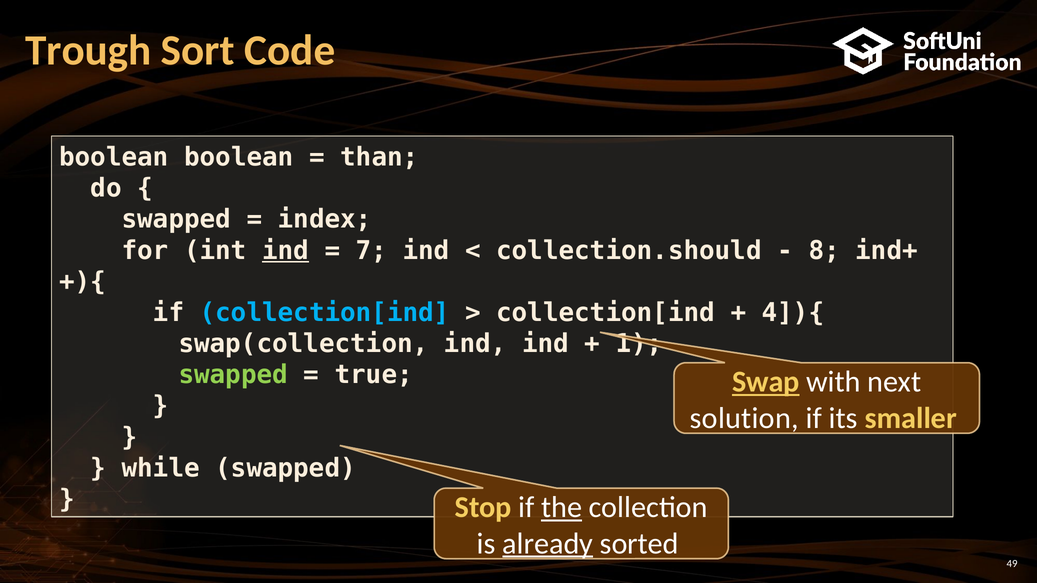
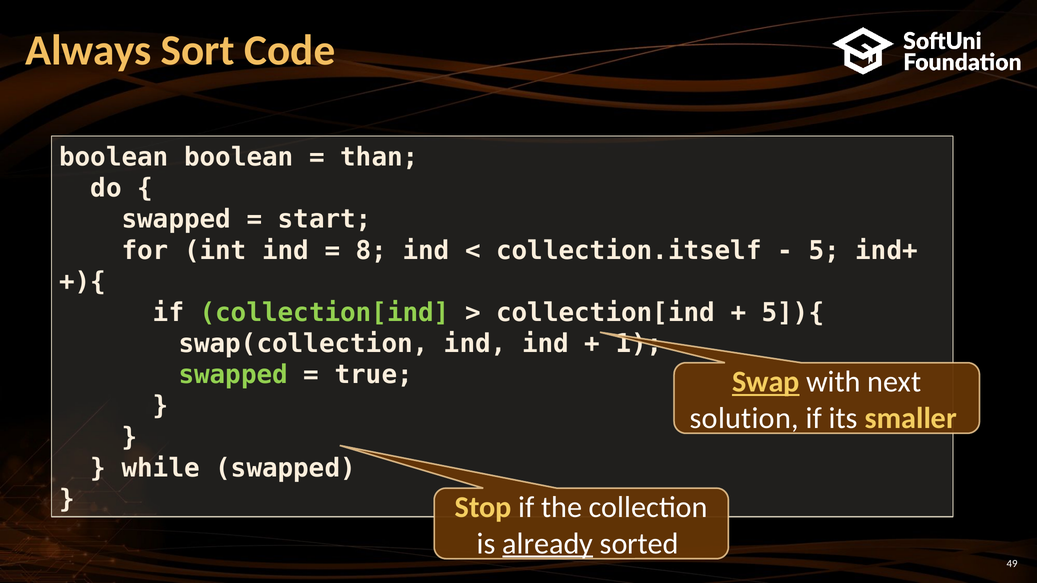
Trough: Trough -> Always
index: index -> start
ind at (286, 251) underline: present -> none
7: 7 -> 8
collection.should: collection.should -> collection.itself
8: 8 -> 5
collection[ind at (325, 313) colour: light blue -> light green
4]){: 4]){ -> 5]){
the underline: present -> none
